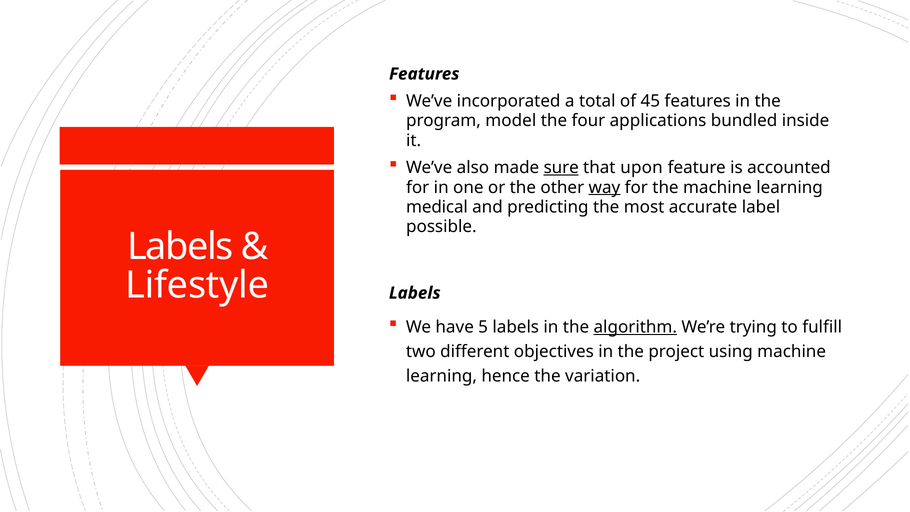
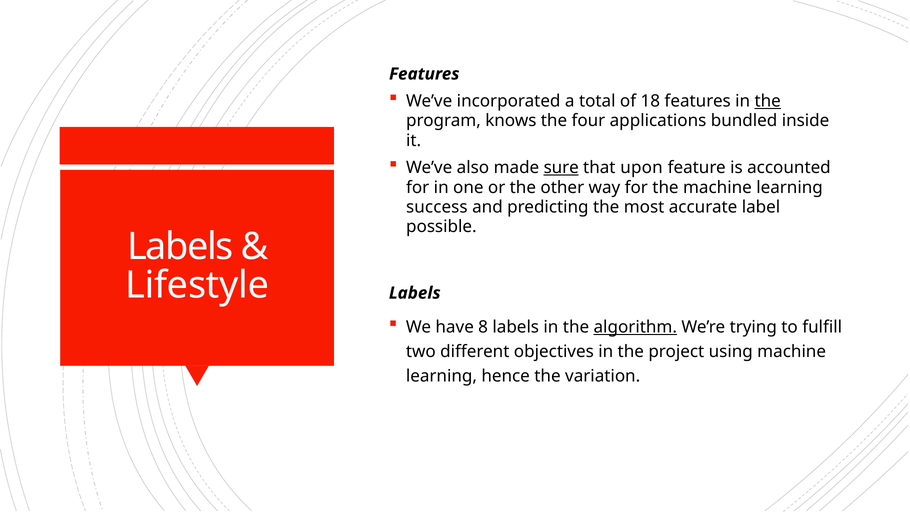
45: 45 -> 18
the at (768, 101) underline: none -> present
model: model -> knows
way underline: present -> none
medical: medical -> success
5: 5 -> 8
